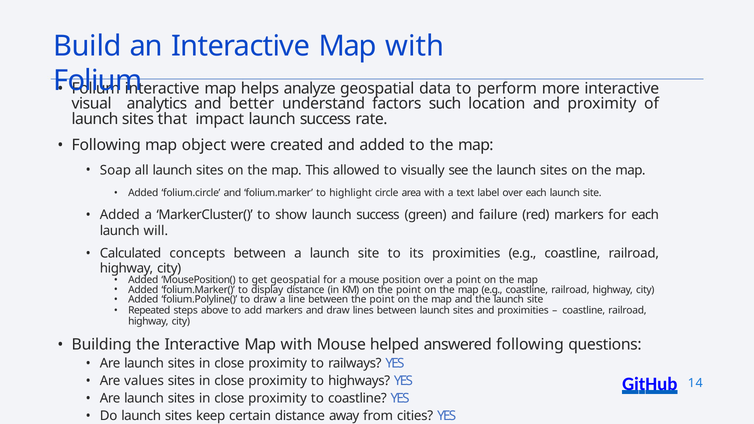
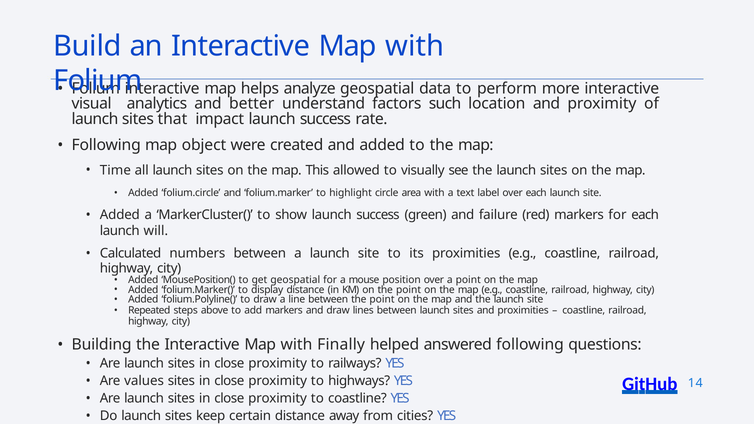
Soap: Soap -> Time
concepts: concepts -> numbers
with Mouse: Mouse -> Finally
